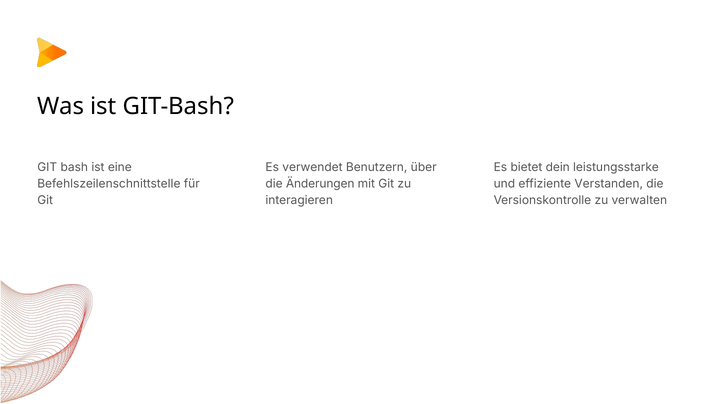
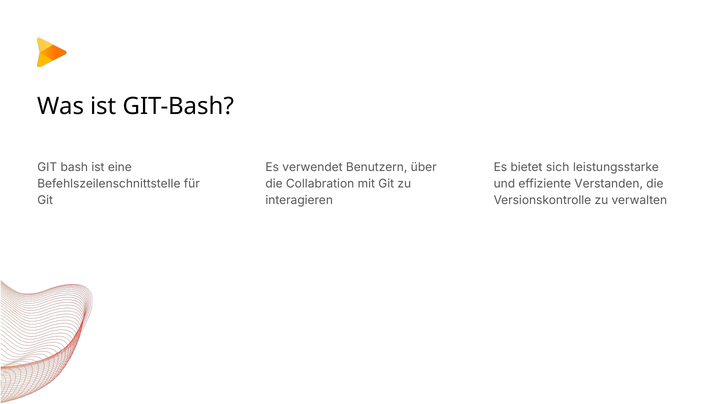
dein: dein -> sich
Änderungen: Änderungen -> Collabration
